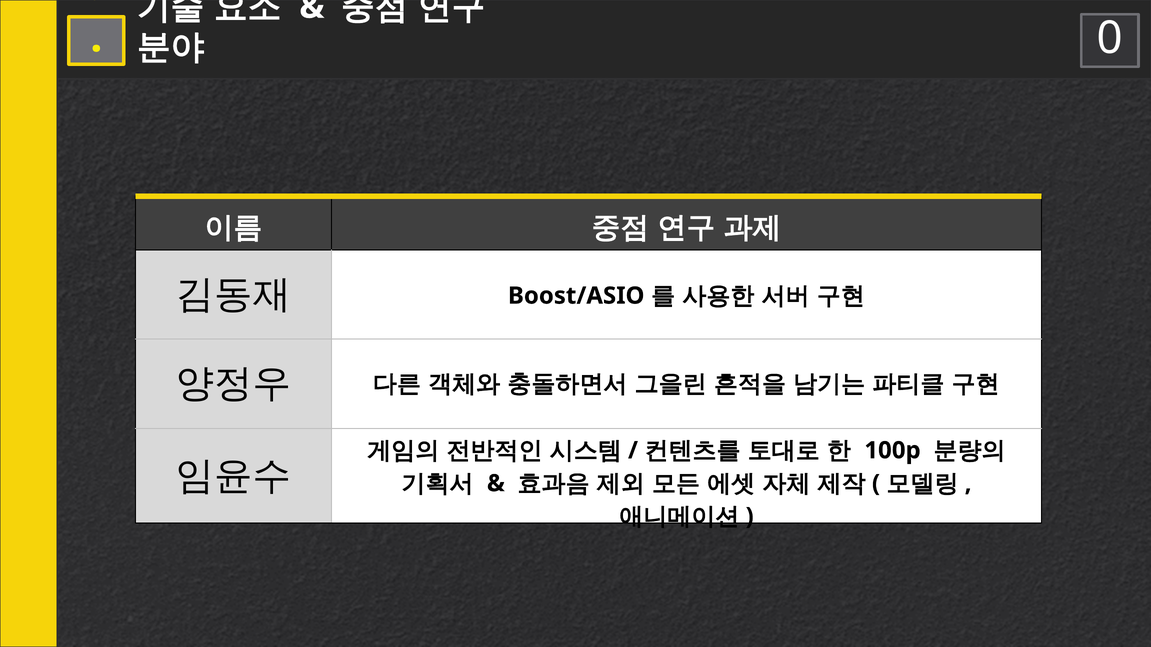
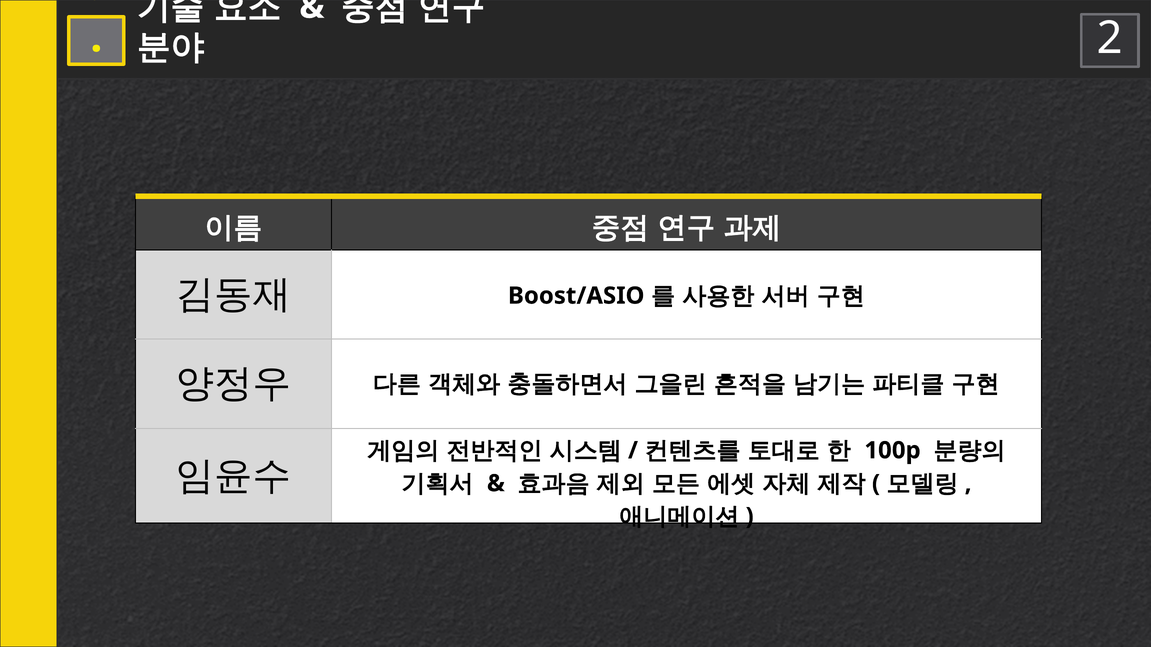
0: 0 -> 2
